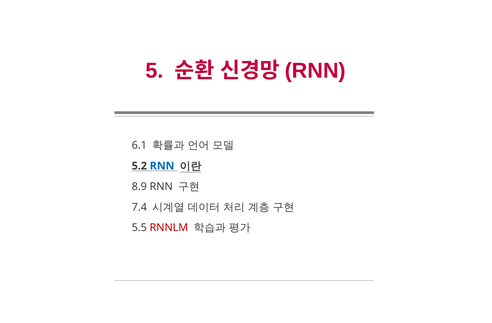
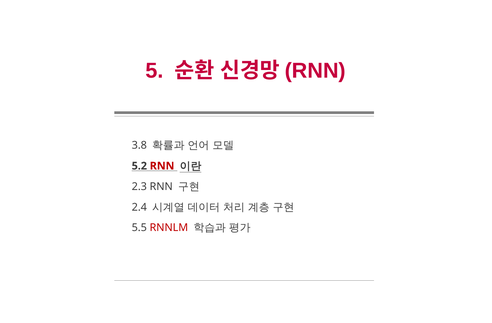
6.1: 6.1 -> 3.8
RNN at (162, 166) colour: blue -> red
8.9: 8.9 -> 2.3
7.4: 7.4 -> 2.4
